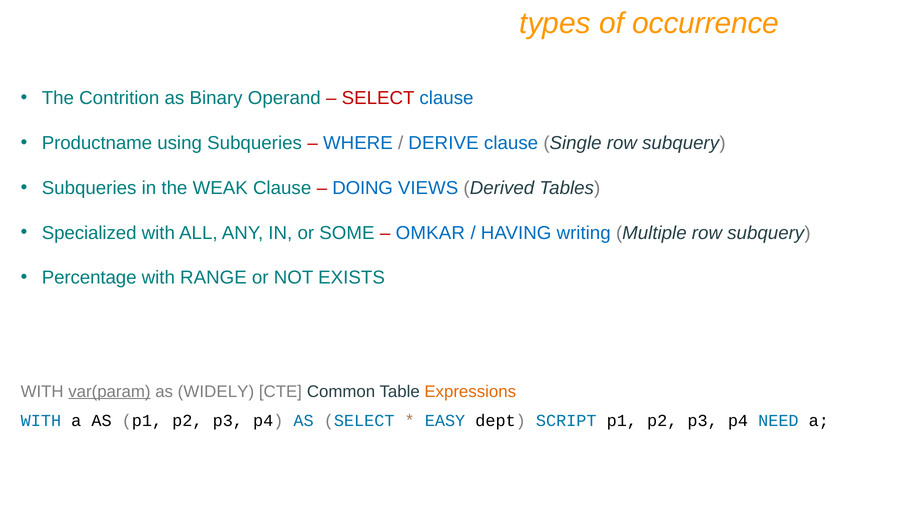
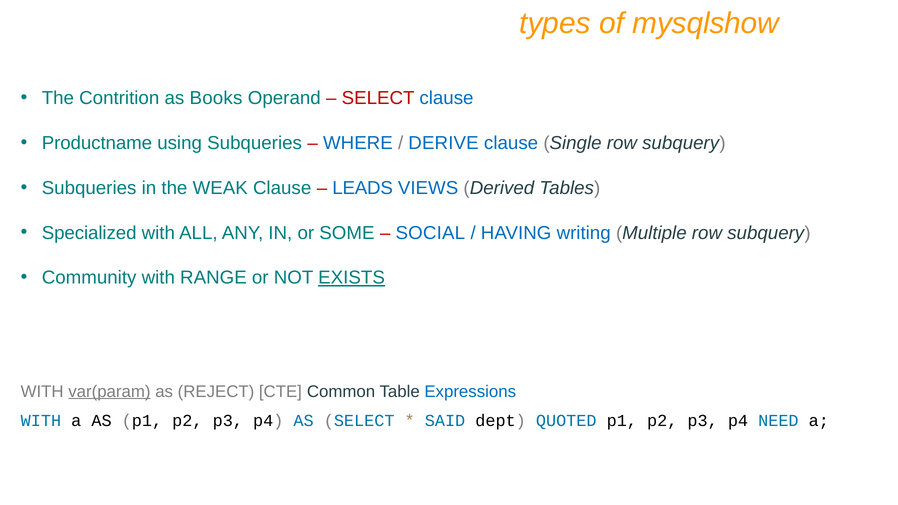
occurrence: occurrence -> mysqlshow
Binary: Binary -> Books
DOING: DOING -> LEADS
OMKAR: OMKAR -> SOCIAL
Percentage: Percentage -> Community
EXISTS underline: none -> present
WIDELY: WIDELY -> REJECT
Expressions colour: orange -> blue
EASY: EASY -> SAID
SCRIPT: SCRIPT -> QUOTED
